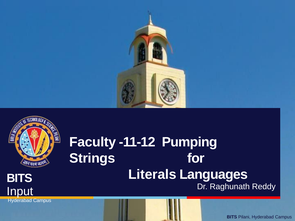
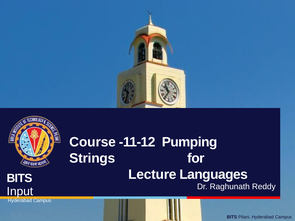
Faculty: Faculty -> Course
Literals: Literals -> Lecture
